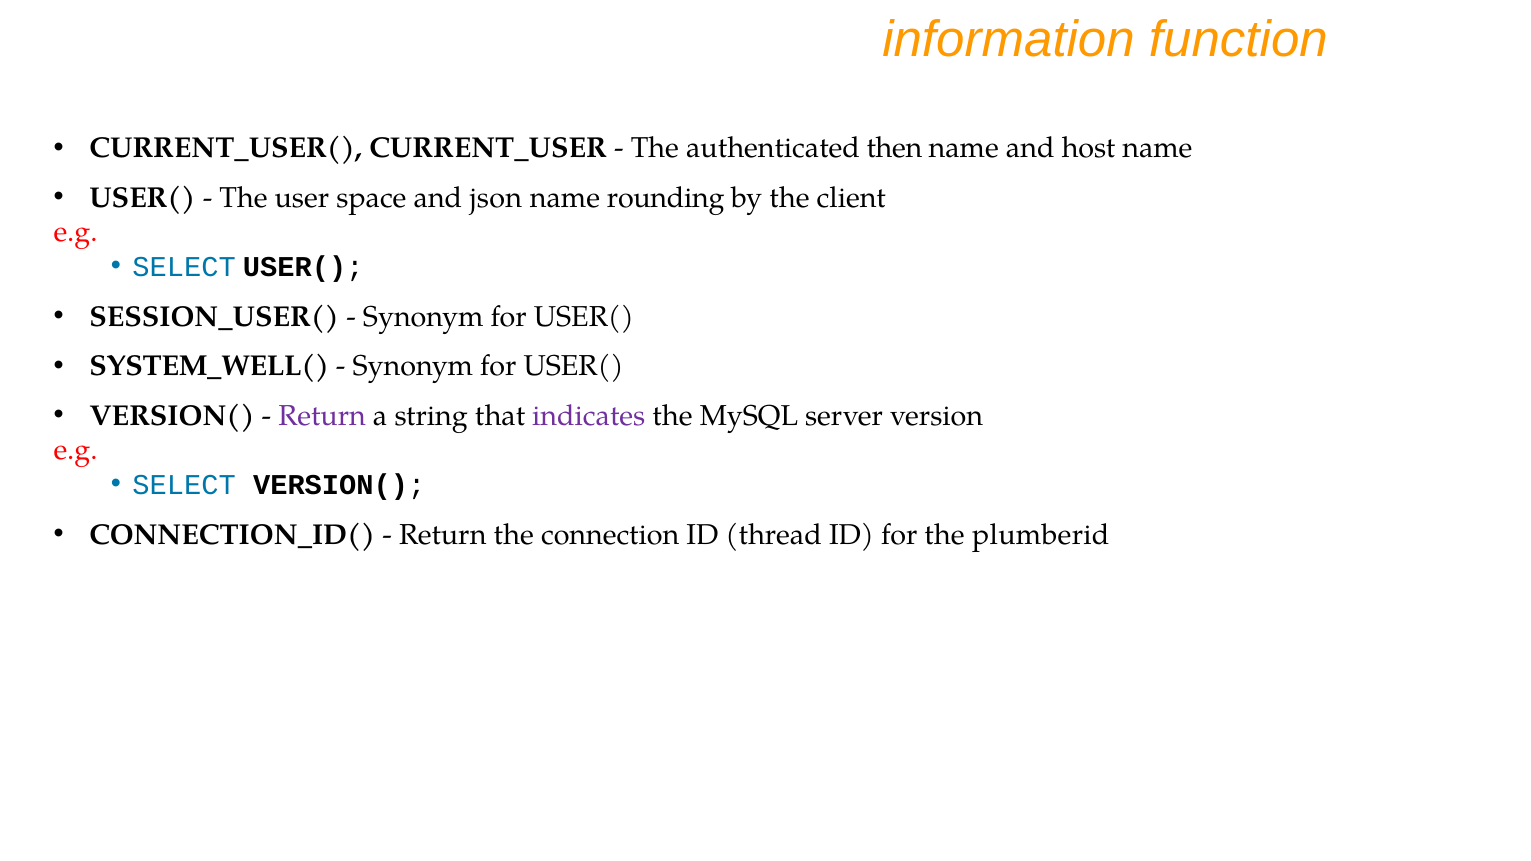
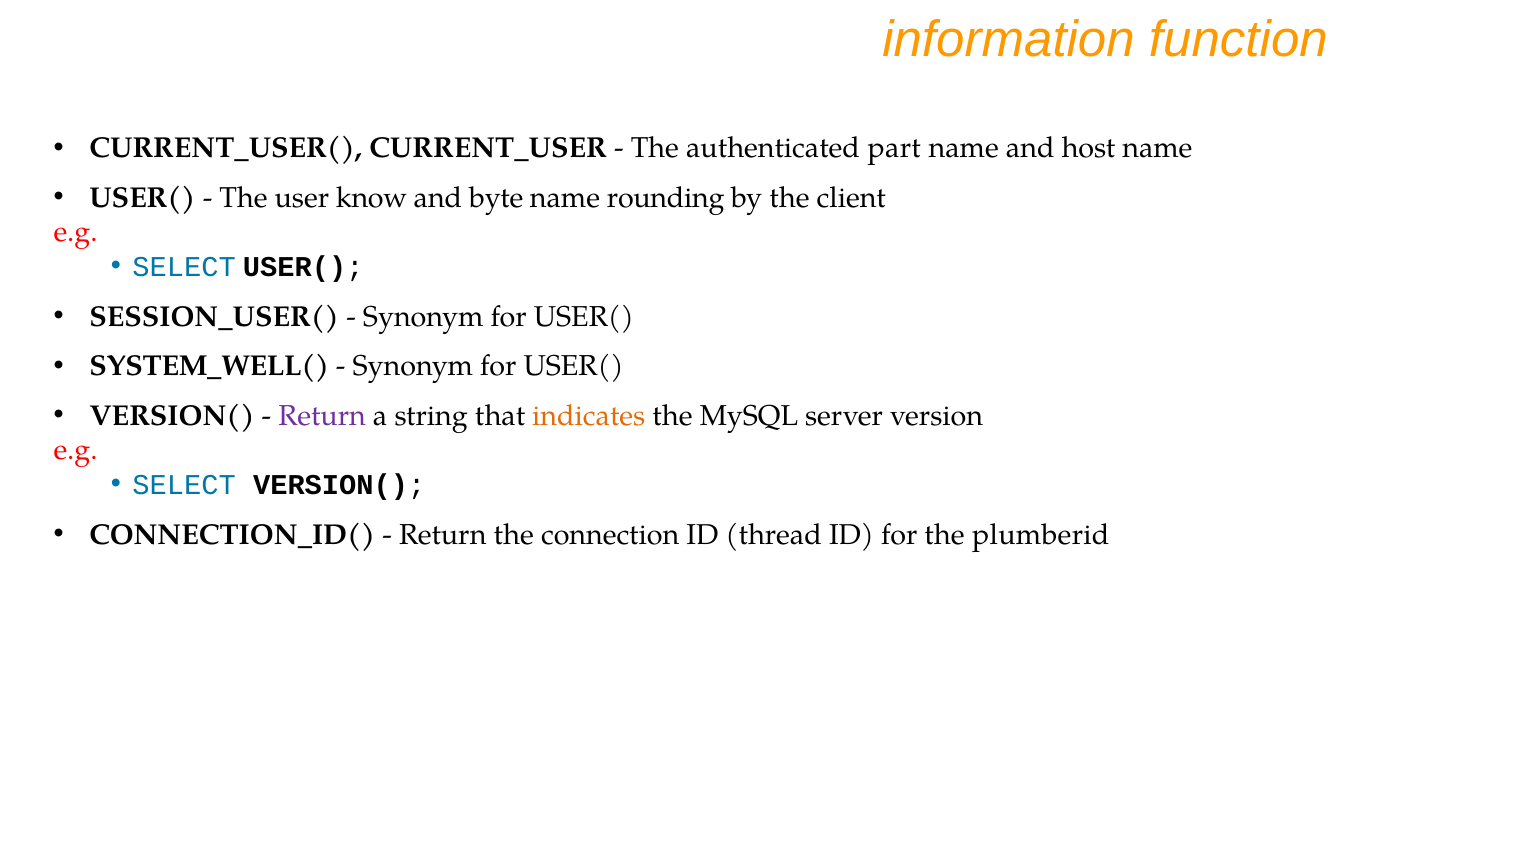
then: then -> part
space: space -> know
json: json -> byte
indicates colour: purple -> orange
